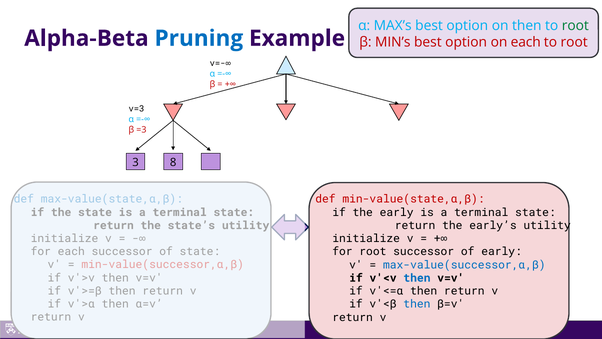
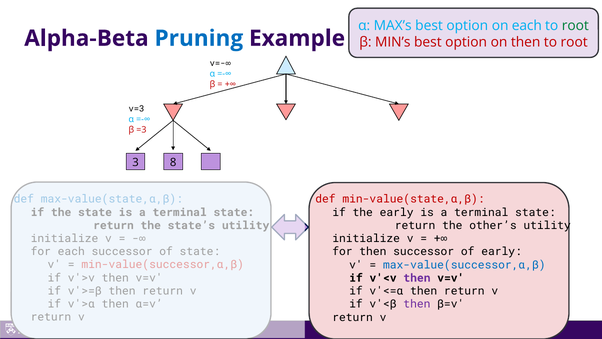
on then: then -> each
on each: each -> then
early’s: early’s -> other’s
for root: root -> then
then at (417, 278) colour: blue -> purple
then at (417, 304) colour: blue -> purple
